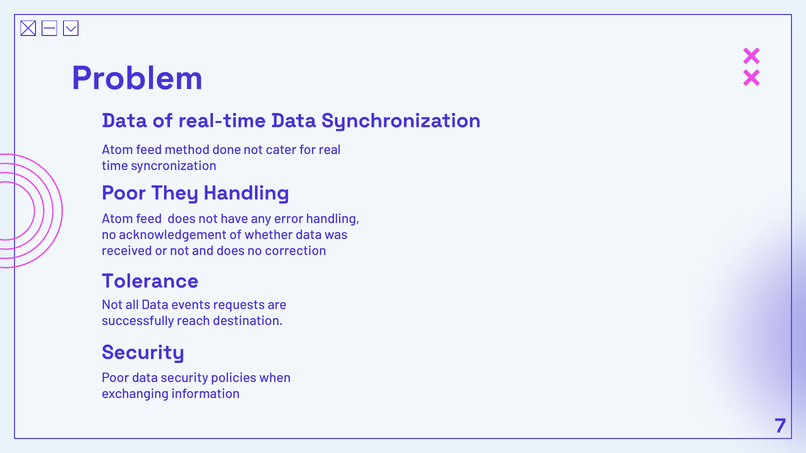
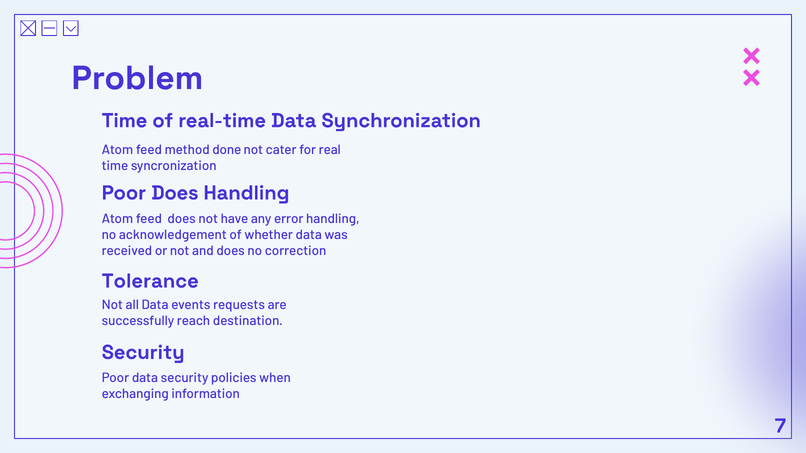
Data at (124, 121): Data -> Time
Poor They: They -> Does
